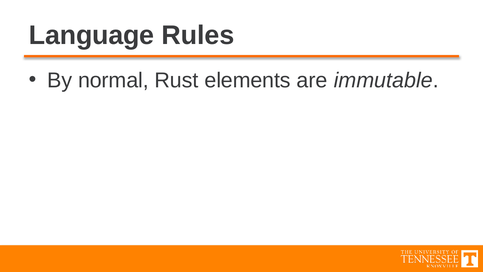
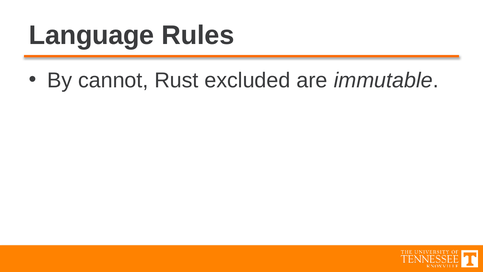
normal: normal -> cannot
elements: elements -> excluded
